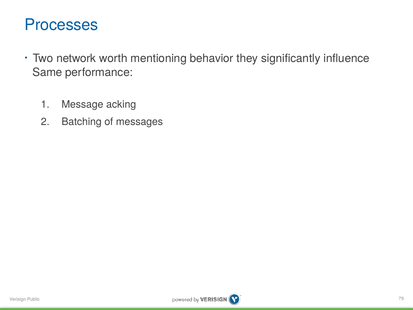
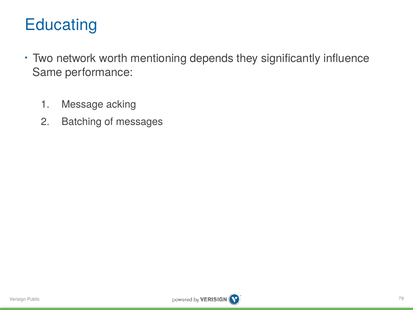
Processes: Processes -> Educating
behavior: behavior -> depends
